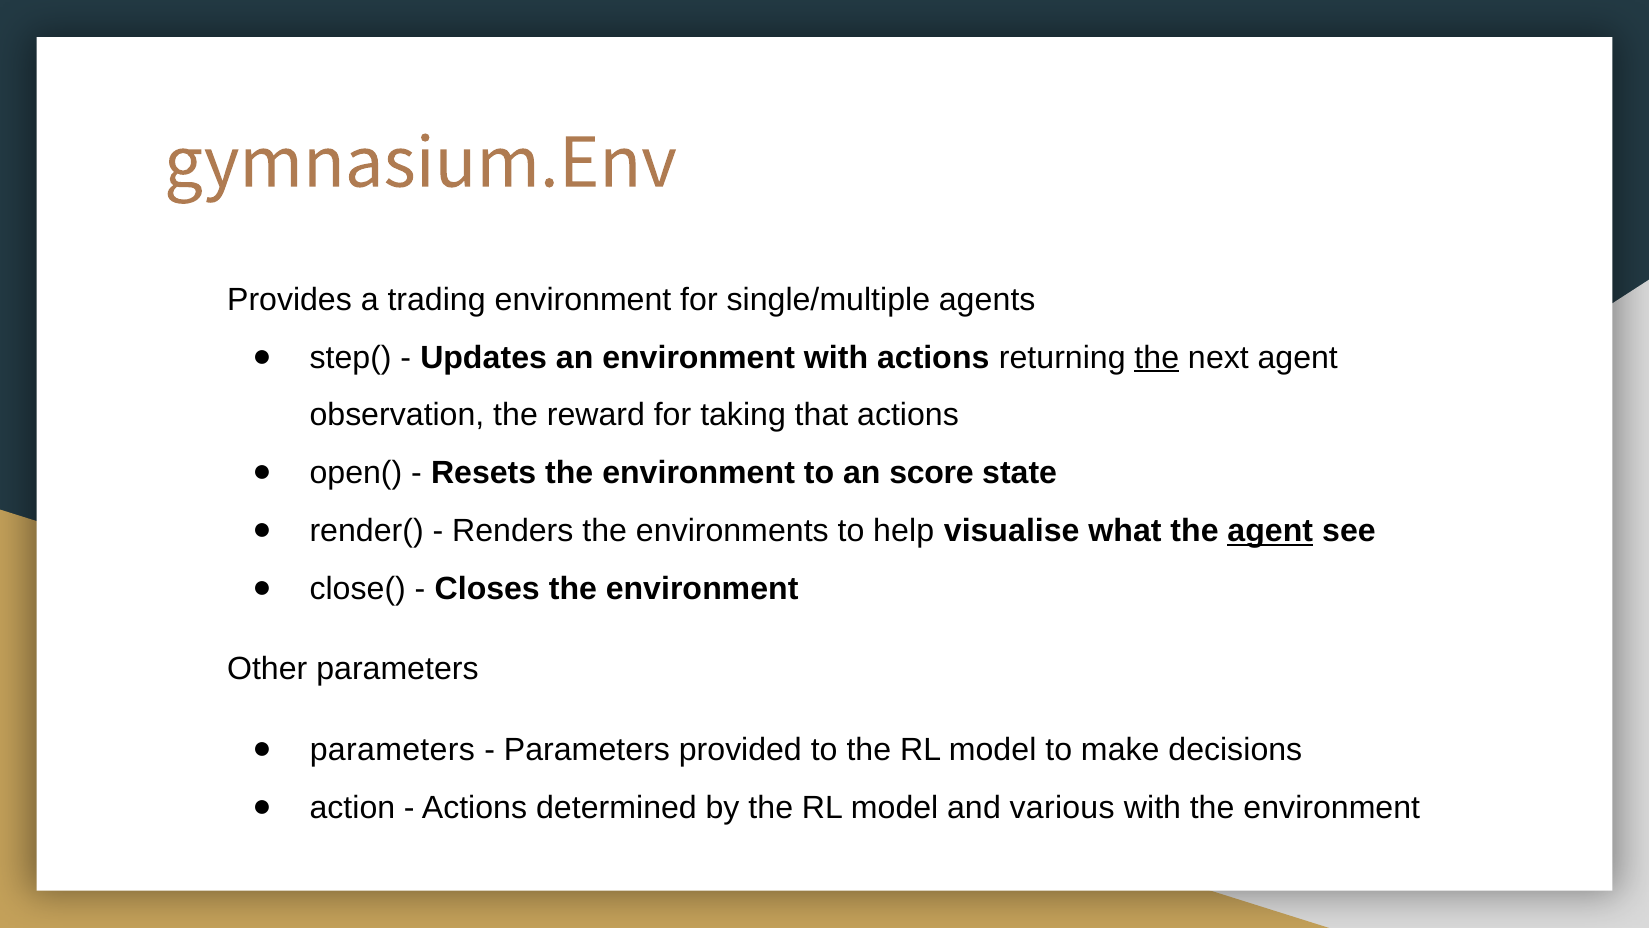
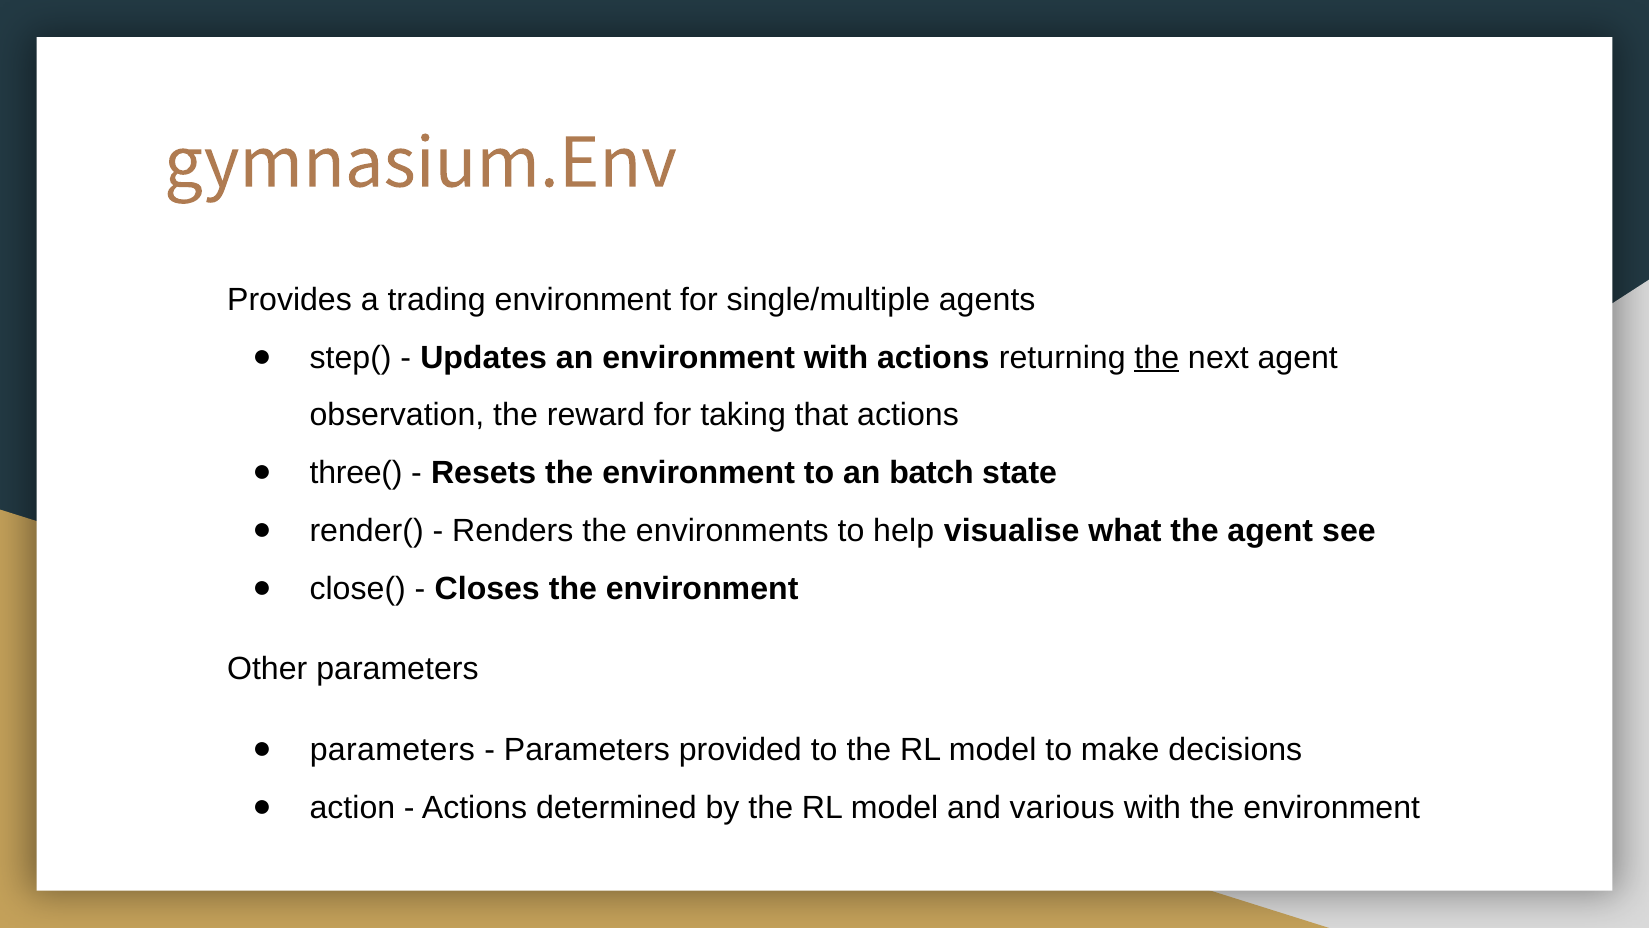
open(: open( -> three(
score: score -> batch
agent at (1270, 531) underline: present -> none
